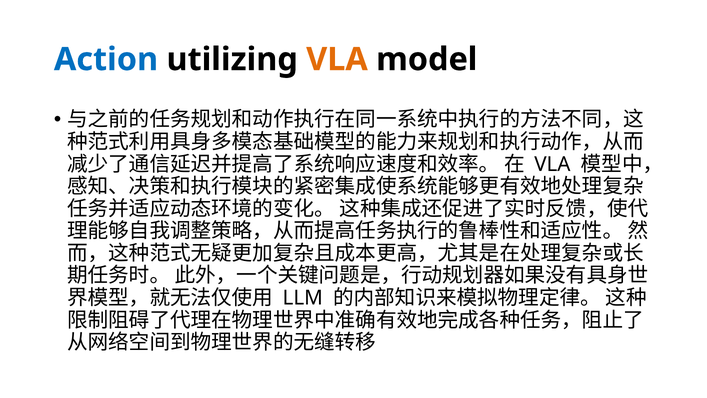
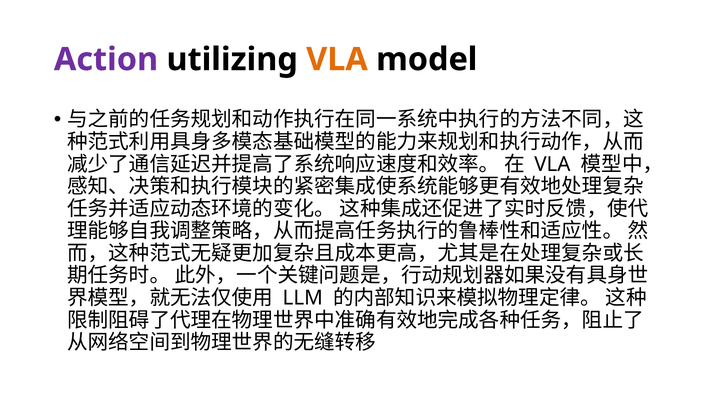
Action colour: blue -> purple
